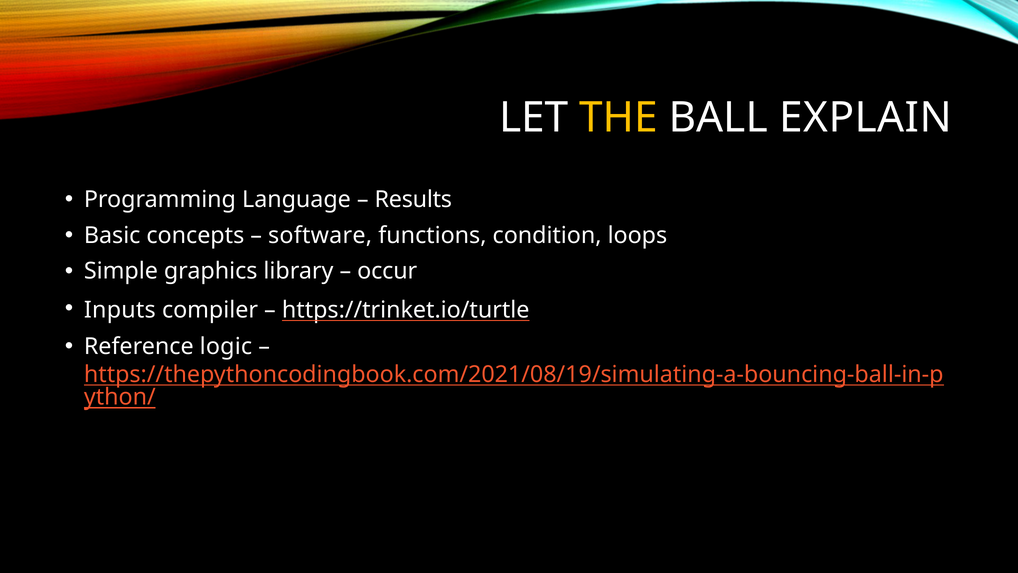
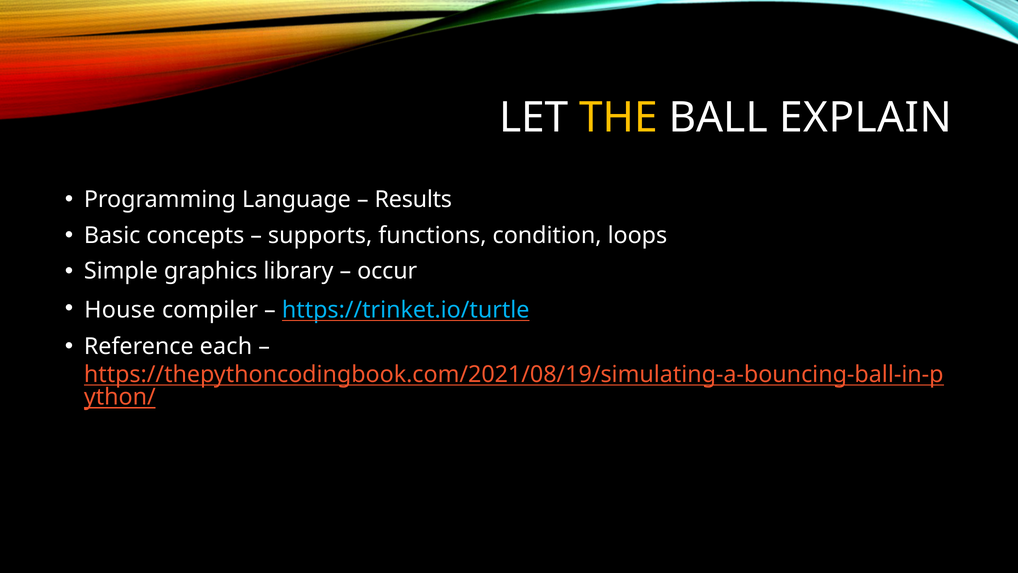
software: software -> supports
Inputs: Inputs -> House
https://trinket.io/turtle colour: white -> light blue
logic: logic -> each
